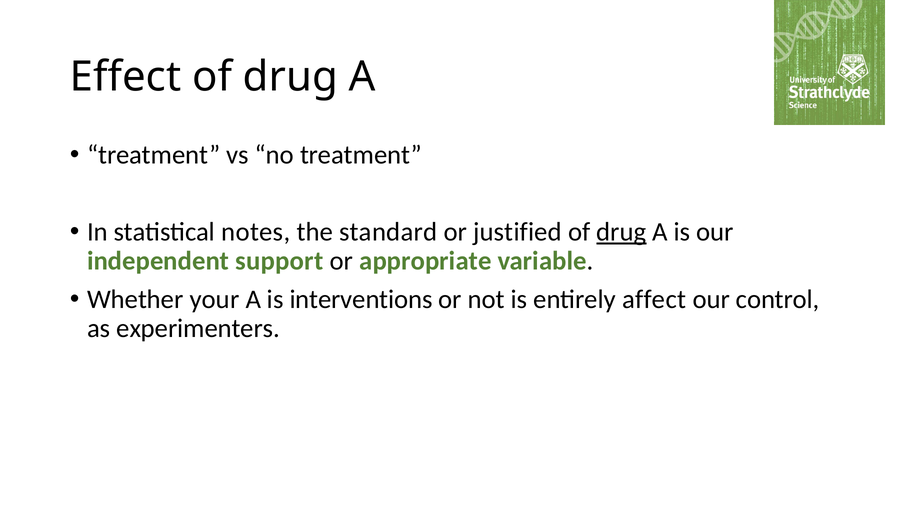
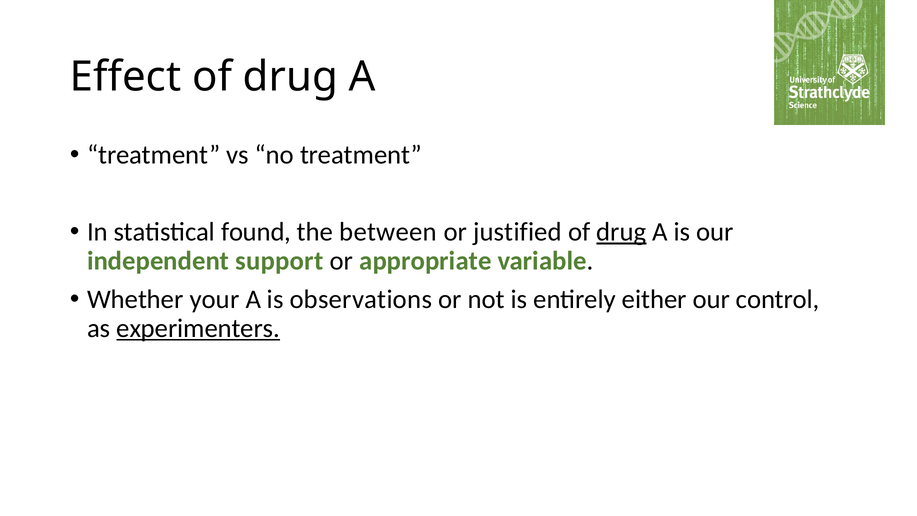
notes: notes -> found
standard: standard -> between
interventions: interventions -> observations
affect: affect -> either
experimenters underline: none -> present
